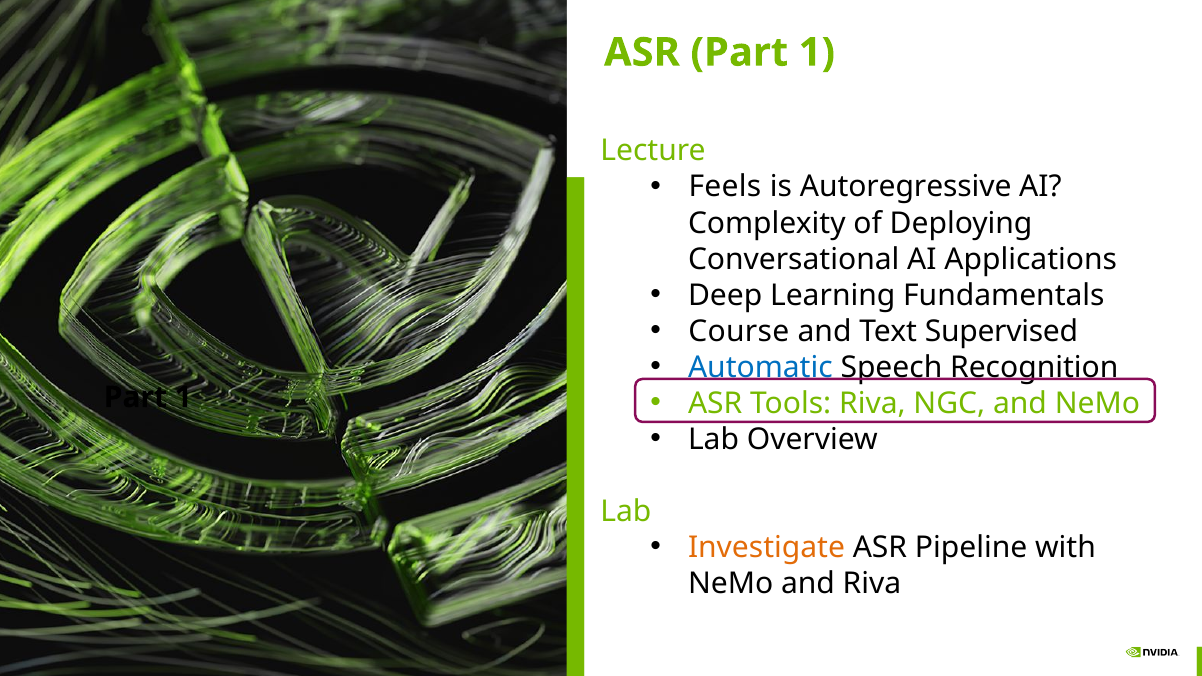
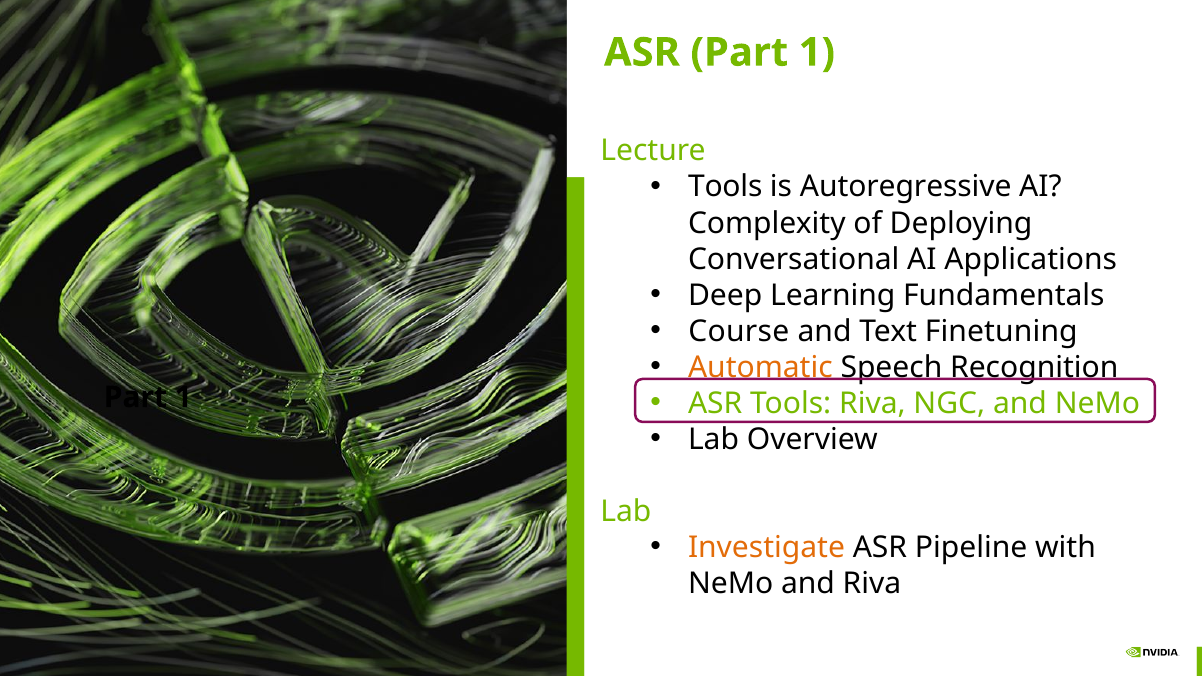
Feels at (725, 187): Feels -> Tools
Supervised: Supervised -> Finetuning
Automatic colour: blue -> orange
